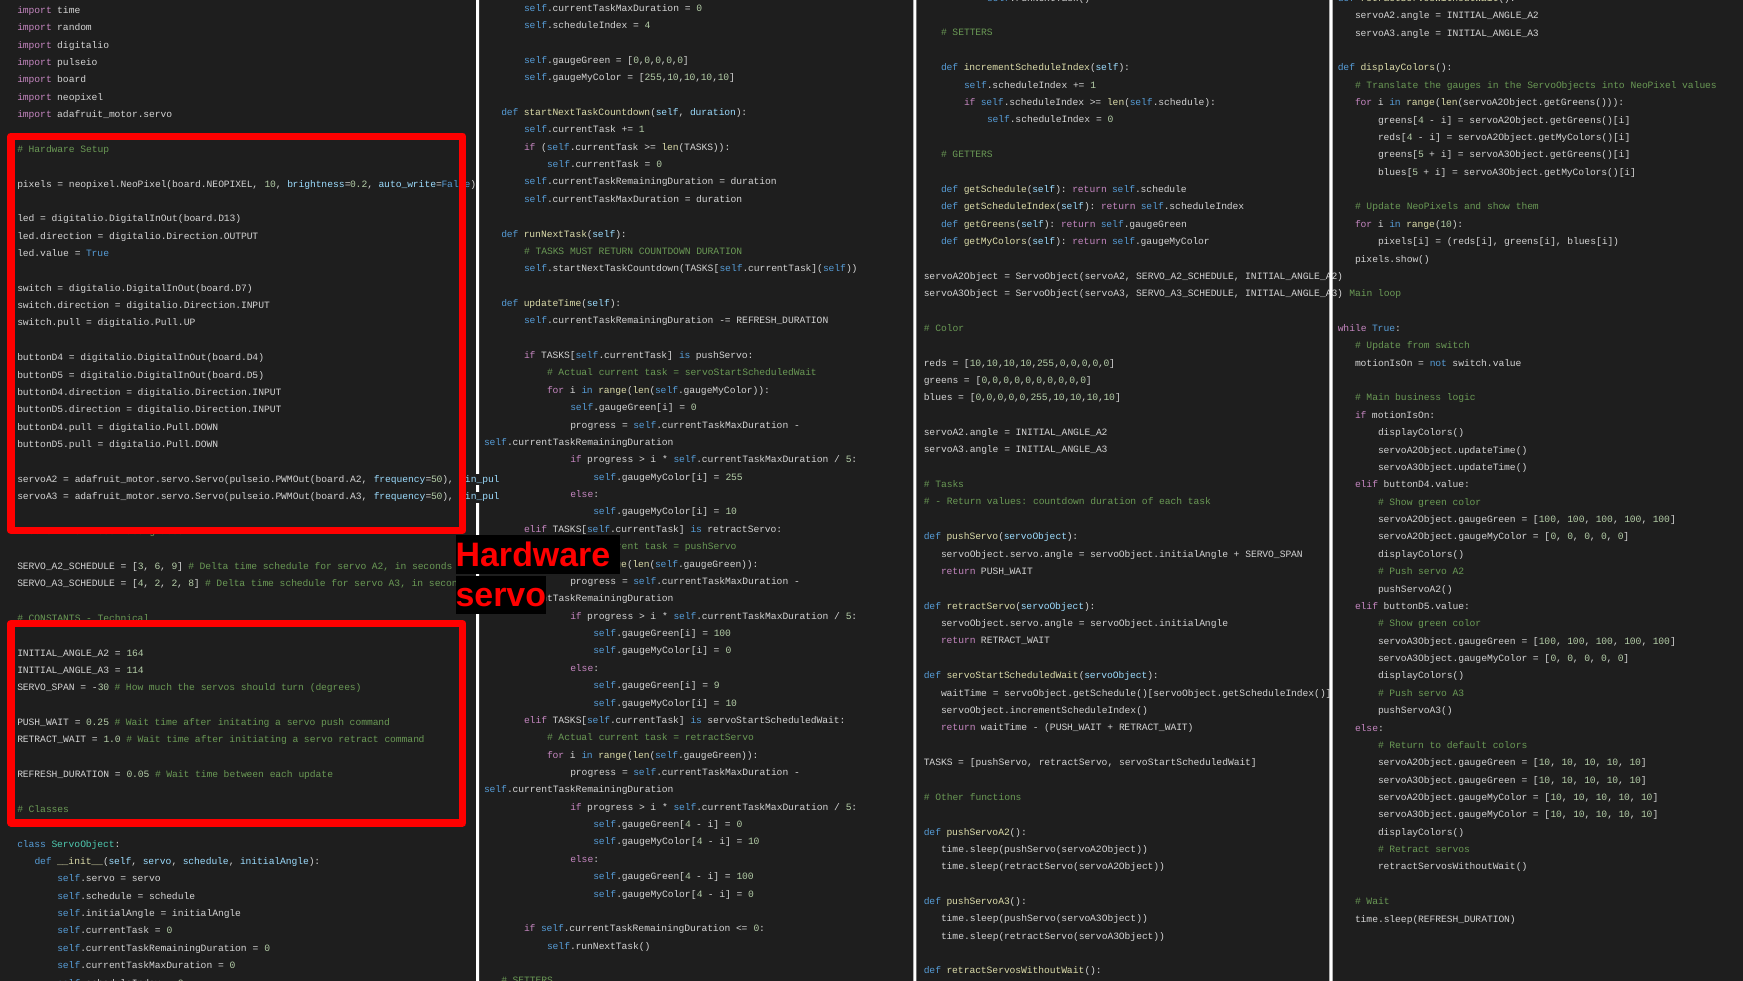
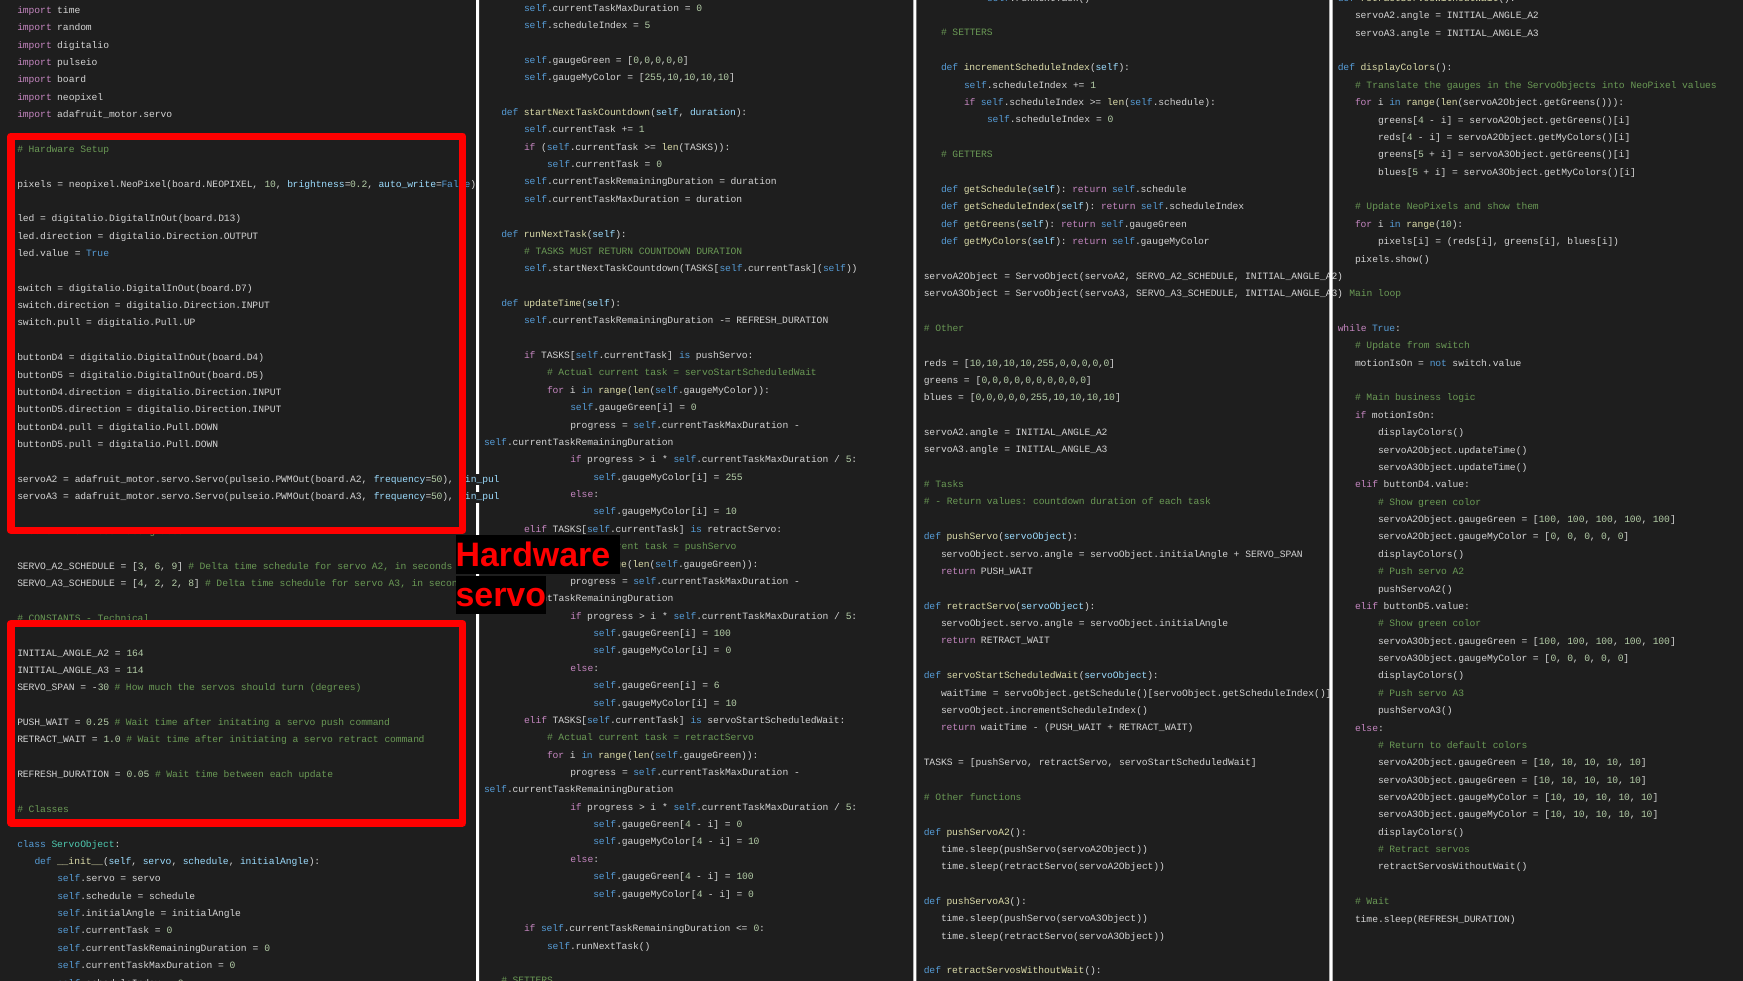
4 at (648, 25): 4 -> 5
Color at (950, 328): Color -> Other
9 at (717, 685): 9 -> 6
